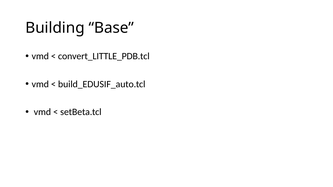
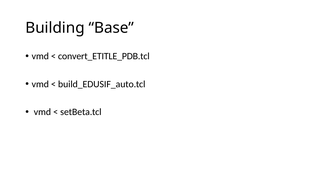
convert_LITTLE_PDB.tcl: convert_LITTLE_PDB.tcl -> convert_ETITLE_PDB.tcl
